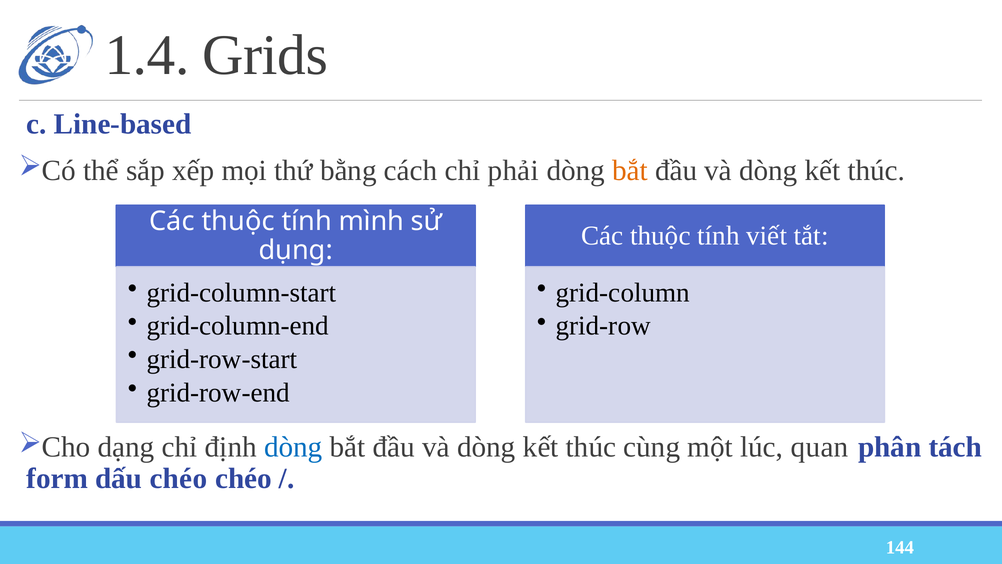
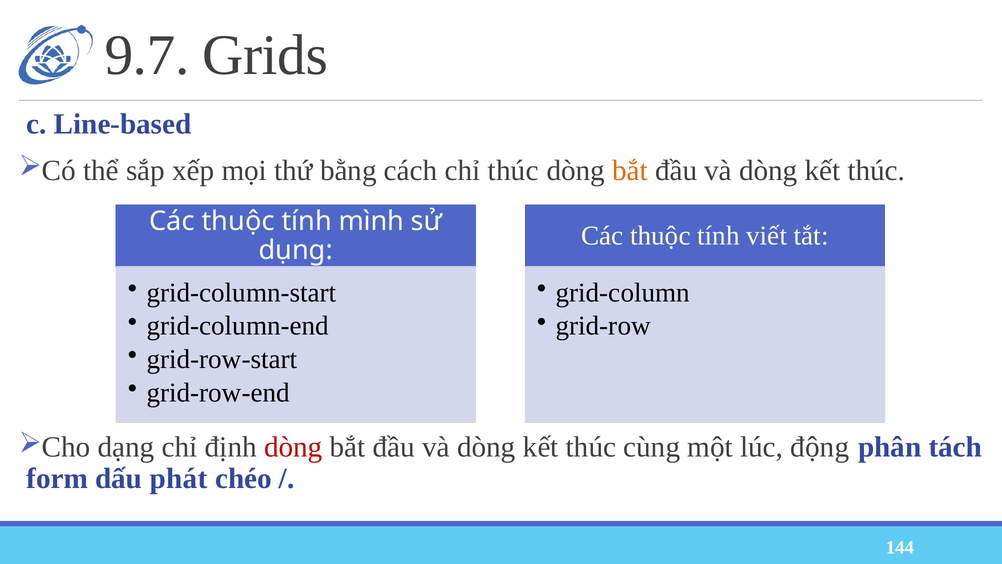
1.4: 1.4 -> 9.7
chỉ phải: phải -> thúc
dòng at (293, 447) colour: blue -> red
quan: quan -> động
dấu chéo: chéo -> phát
